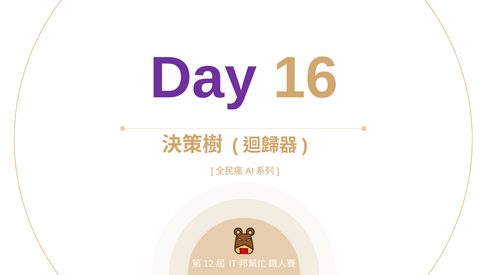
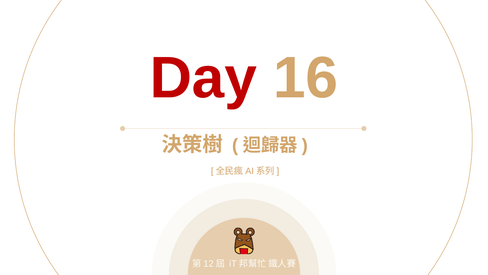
Day colour: purple -> red
